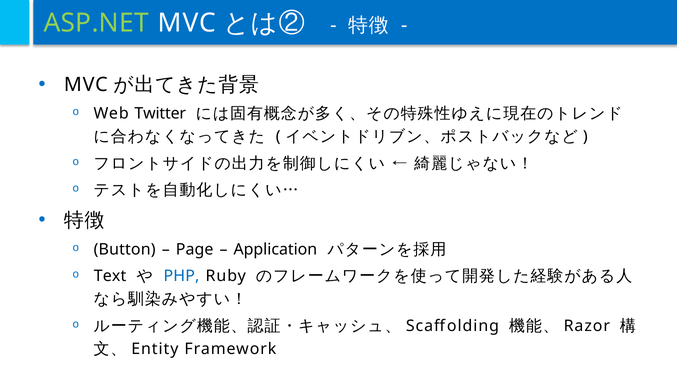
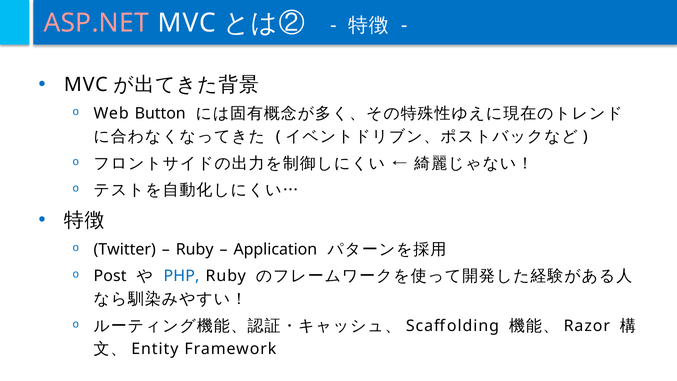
ASP.NET colour: light green -> pink
Twitter: Twitter -> Button
Button: Button -> Twitter
Page at (195, 249): Page -> Ruby
Text: Text -> Post
